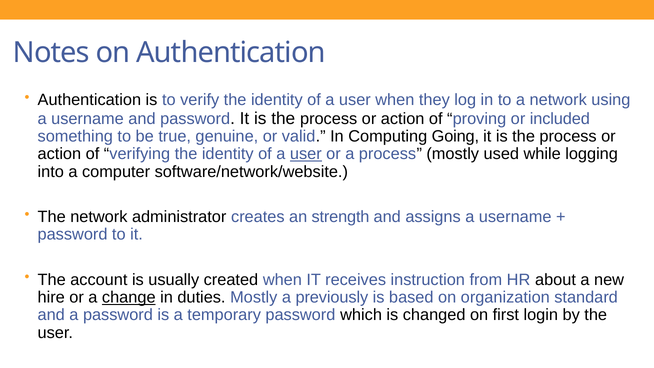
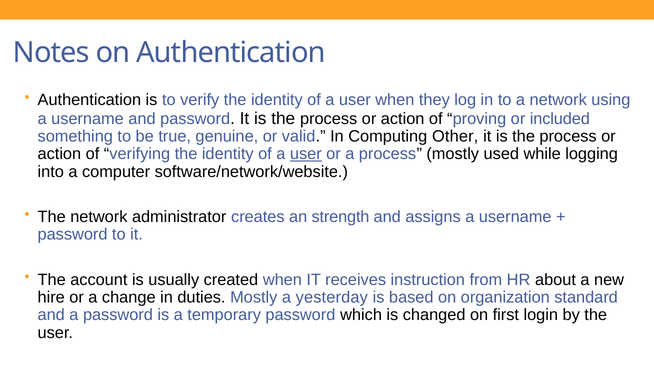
Going: Going -> Other
change underline: present -> none
previously: previously -> yesterday
